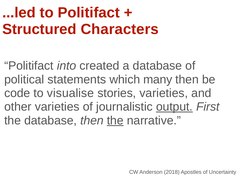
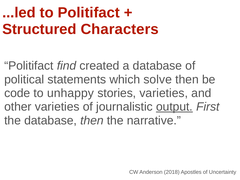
into: into -> find
many: many -> solve
visualise: visualise -> unhappy
the at (115, 120) underline: present -> none
